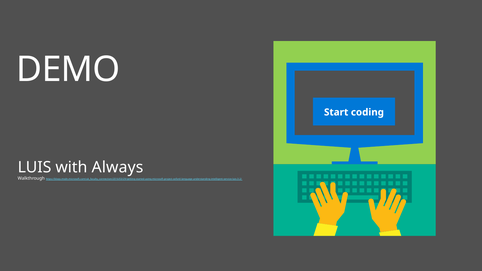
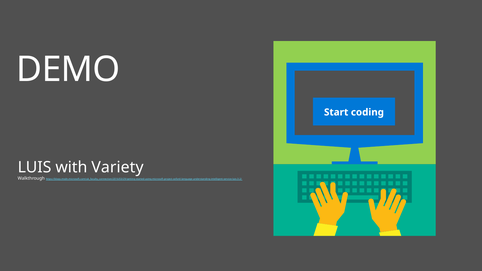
Always: Always -> Variety
